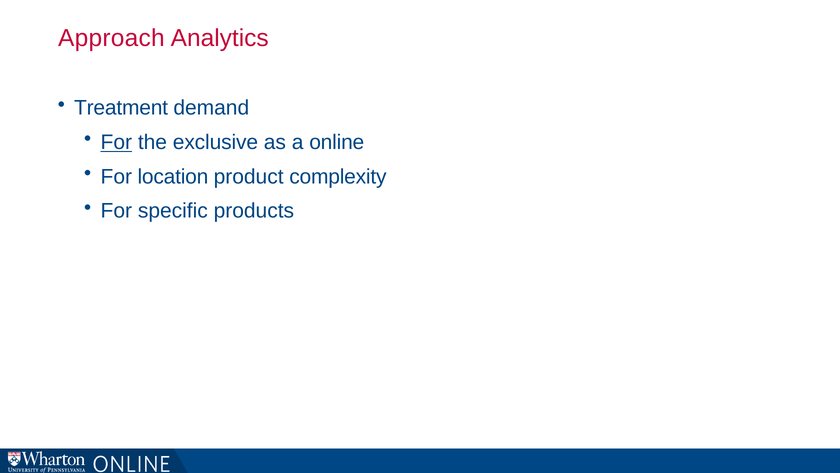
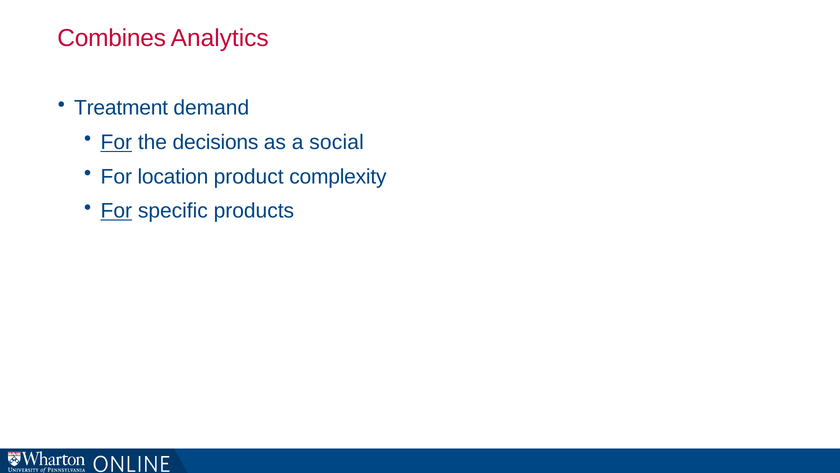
Approach: Approach -> Combines
exclusive: exclusive -> decisions
online: online -> social
For at (116, 211) underline: none -> present
